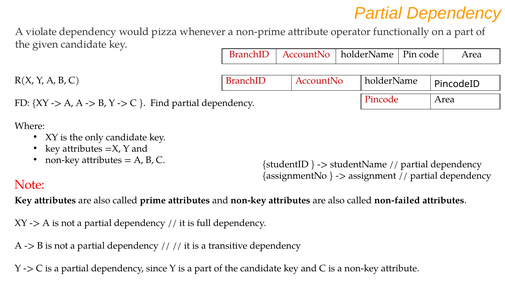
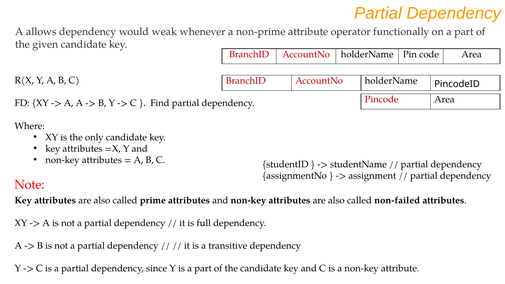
violate: violate -> allows
pizza: pizza -> weak
